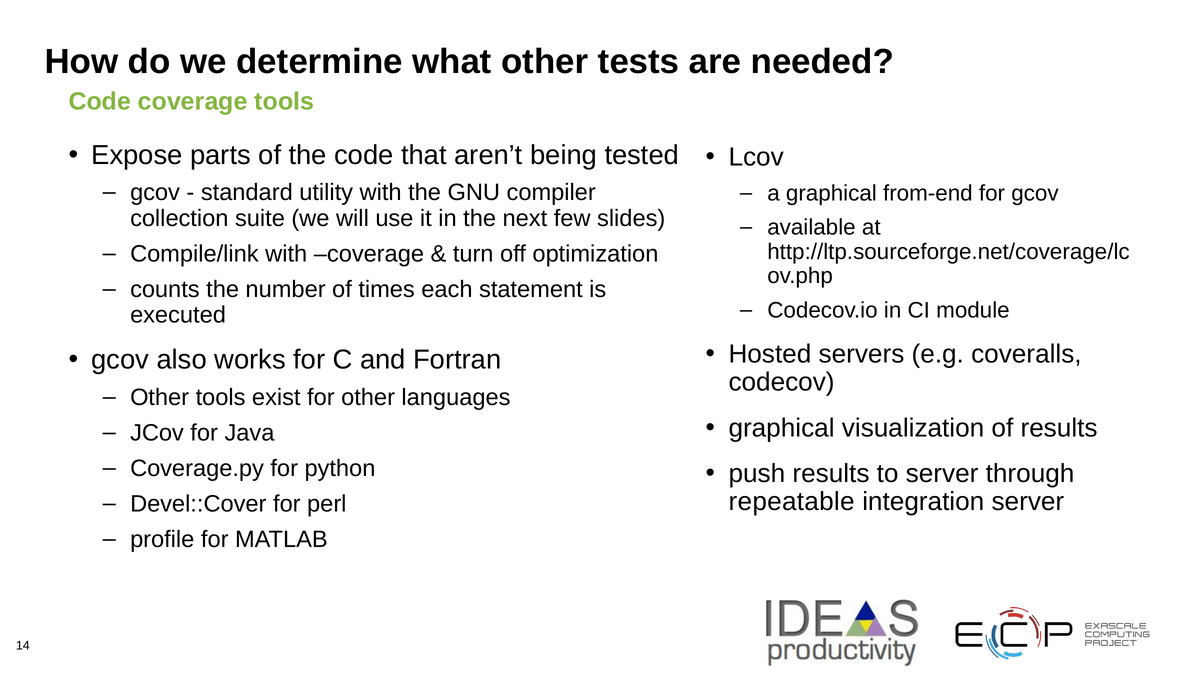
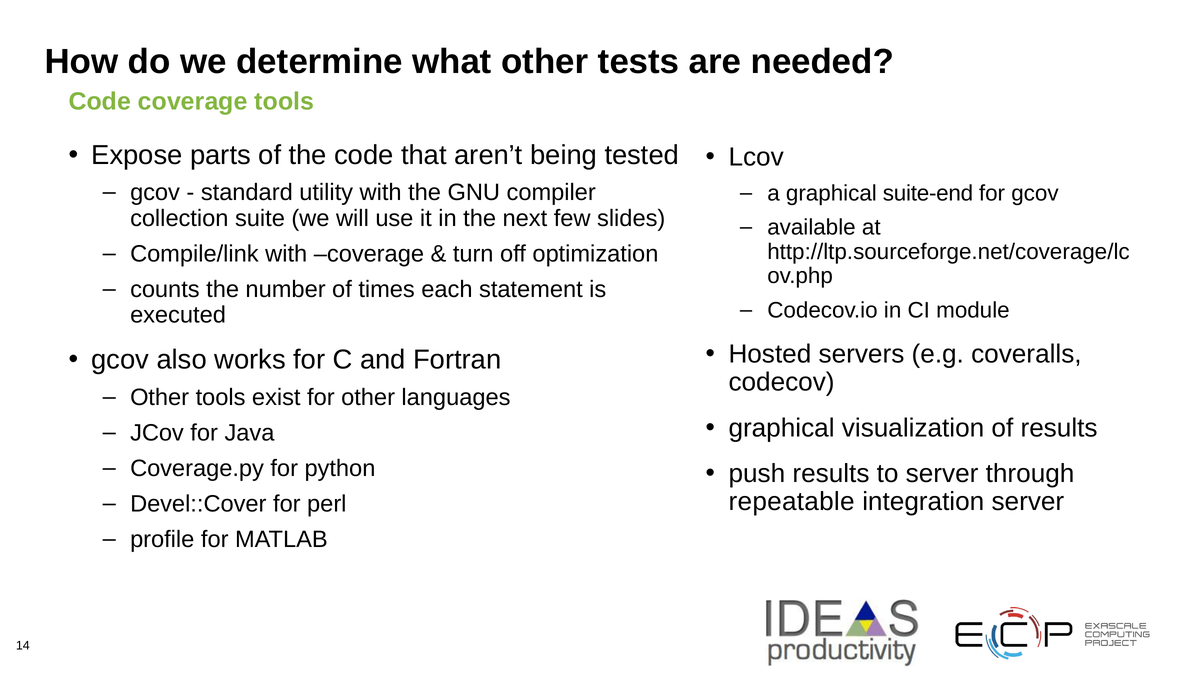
from-end: from-end -> suite-end
